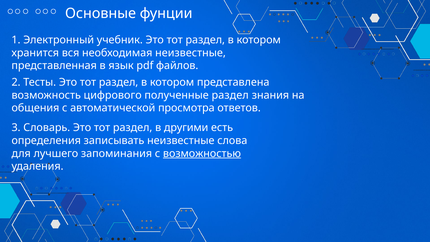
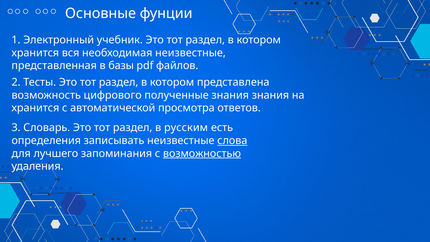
язык: язык -> базы
полученные раздел: раздел -> знания
общения at (35, 108): общения -> хранится
другими: другими -> русским
слова underline: none -> present
